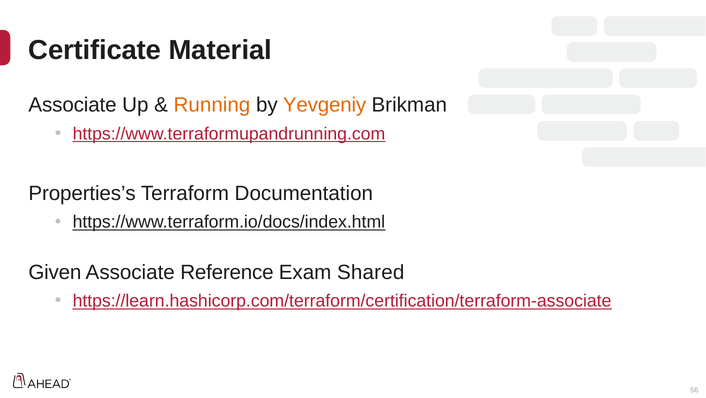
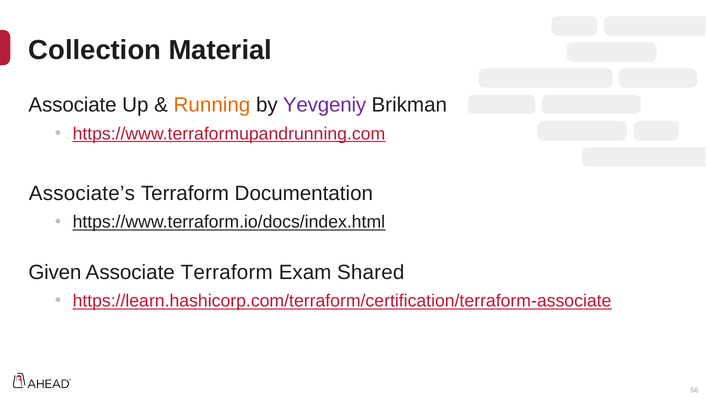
Certificate: Certificate -> Collection
Yevgeniy colour: orange -> purple
Properties’s: Properties’s -> Associate’s
Associate Reference: Reference -> Terraform
